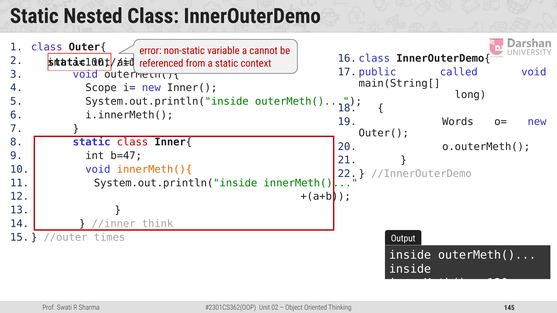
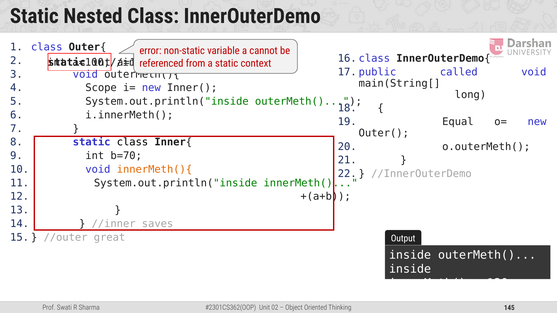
Words: Words -> Equal
class at (132, 142) colour: red -> black
b=47: b=47 -> b=70
think: think -> saves
times: times -> great
